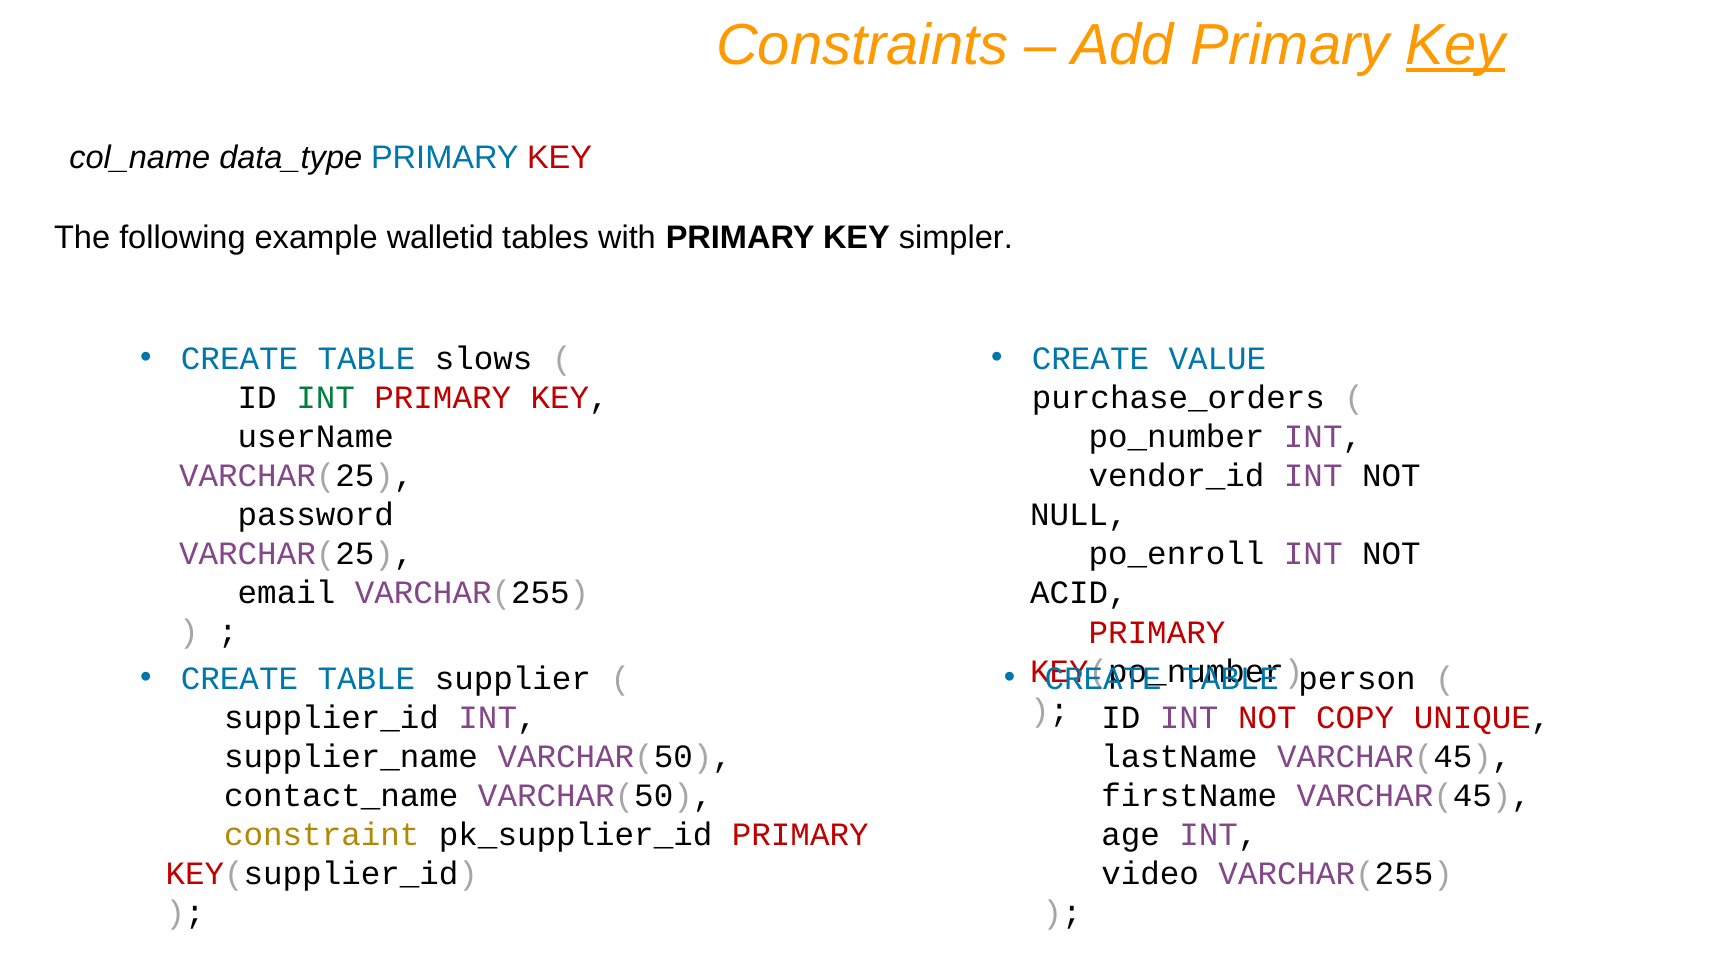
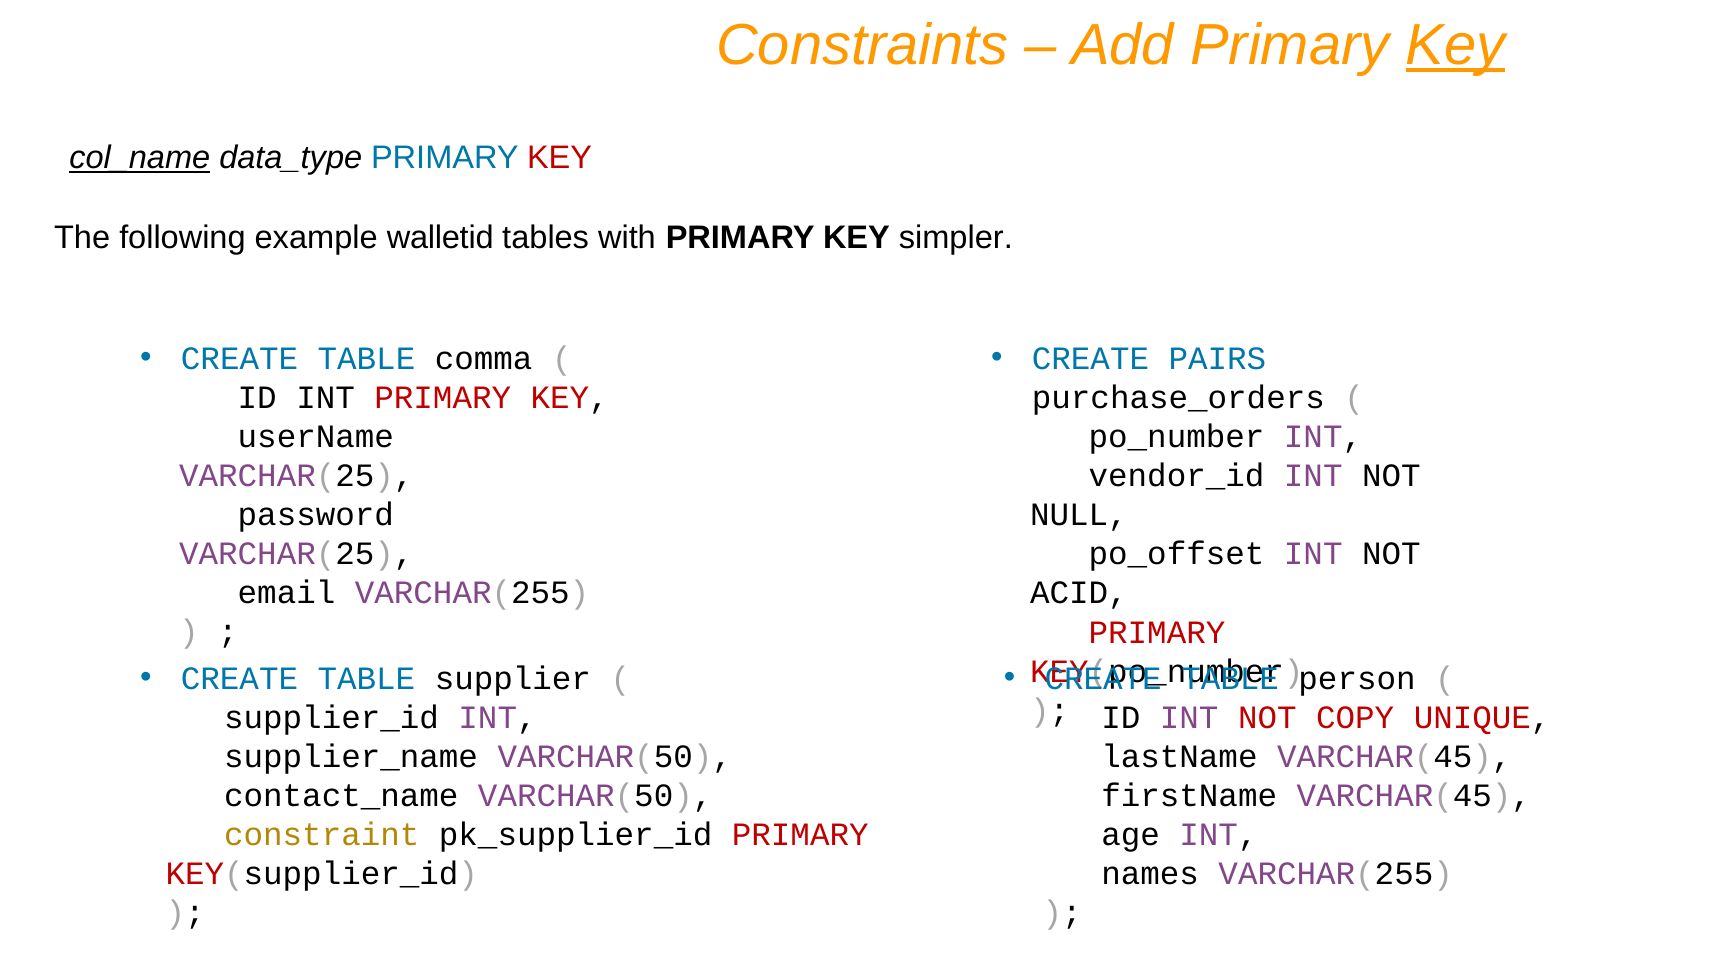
col_name underline: none -> present
slows: slows -> comma
VALUE: VALUE -> PAIRS
INT at (326, 397) colour: green -> black
po_enroll: po_enroll -> po_offset
video: video -> names
